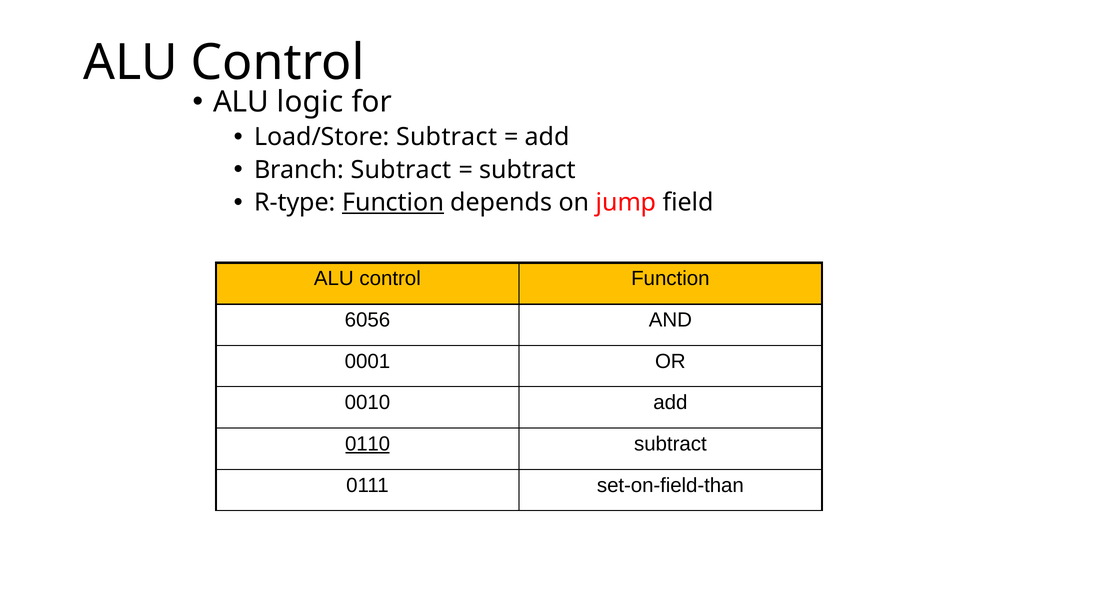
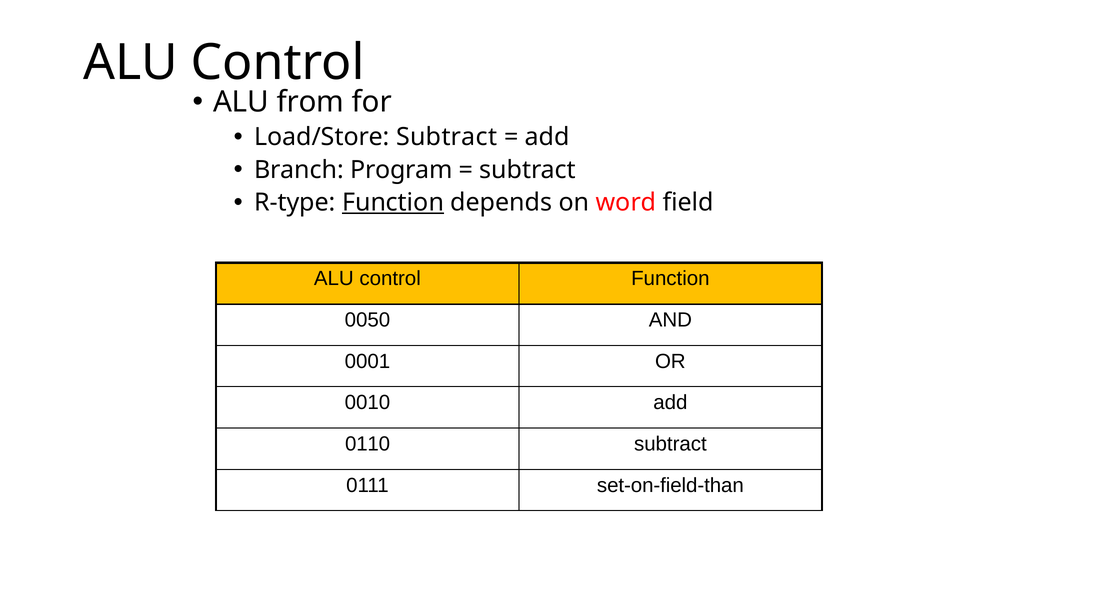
logic: logic -> from
Branch Subtract: Subtract -> Program
jump: jump -> word
6056: 6056 -> 0050
0110 underline: present -> none
